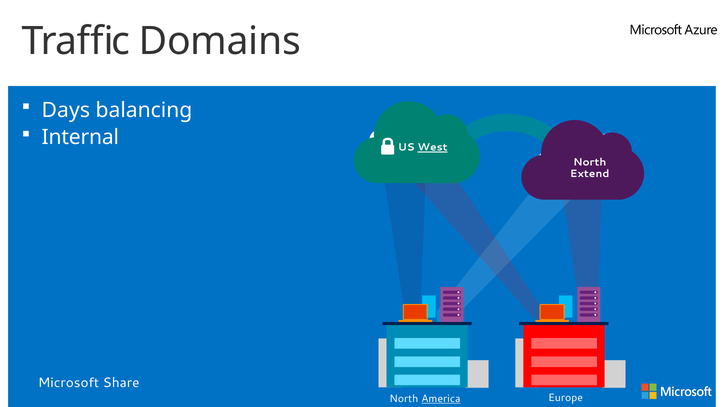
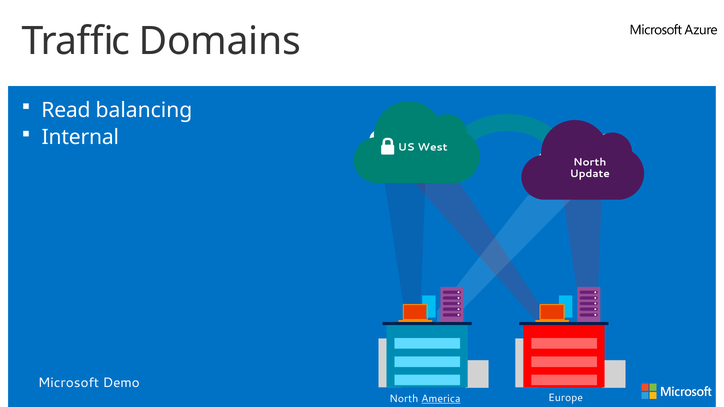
Days: Days -> Read
West underline: present -> none
Extend: Extend -> Update
Share: Share -> Demo
